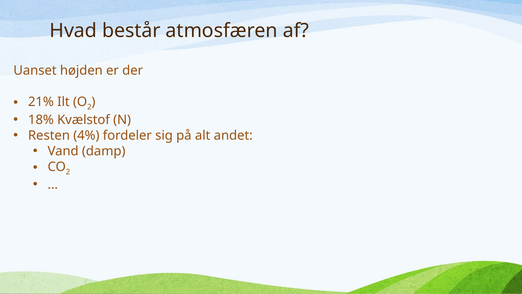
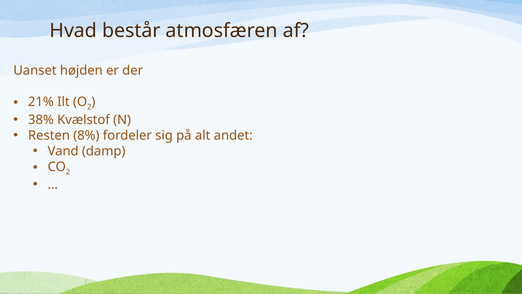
18%: 18% -> 38%
4%: 4% -> 8%
